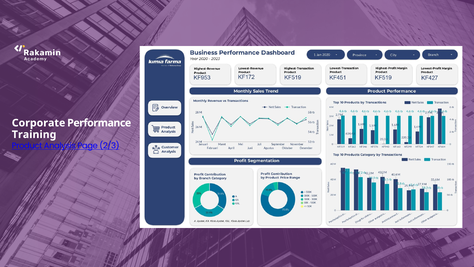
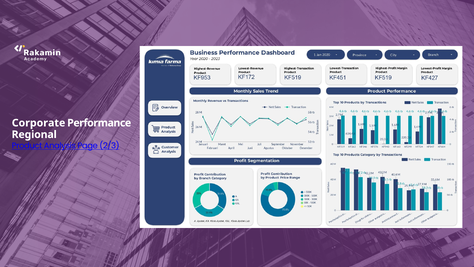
Training: Training -> Regional
